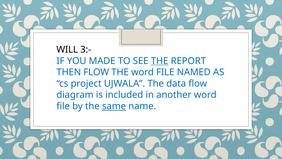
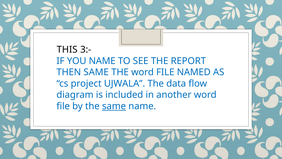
WILL: WILL -> THIS
YOU MADE: MADE -> NAME
THE at (160, 61) underline: present -> none
THEN FLOW: FLOW -> SAME
